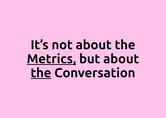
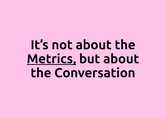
the at (41, 73) underline: present -> none
